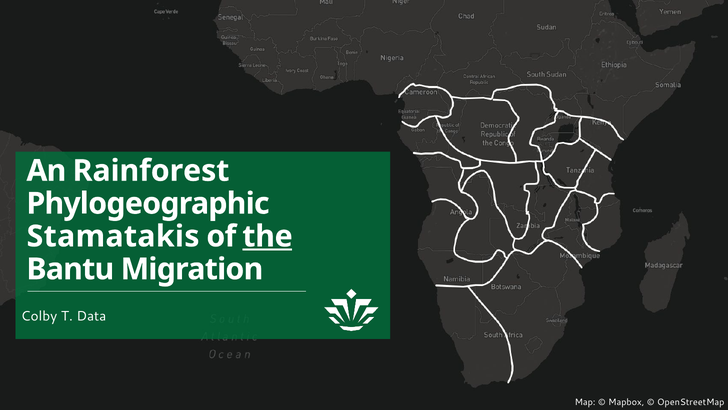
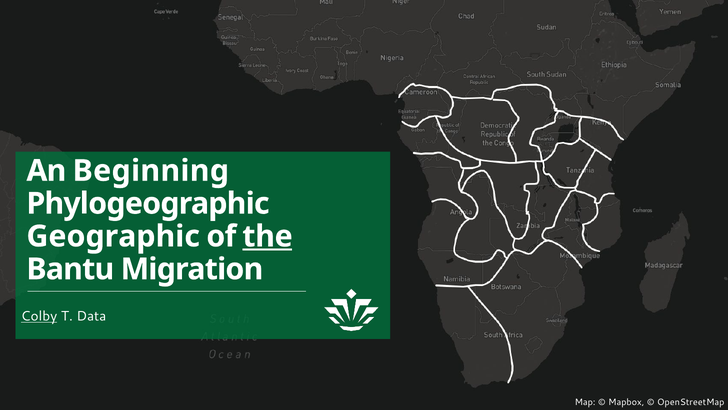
Rainforest: Rainforest -> Beginning
Stamatakis: Stamatakis -> Geographic
Colby underline: none -> present
